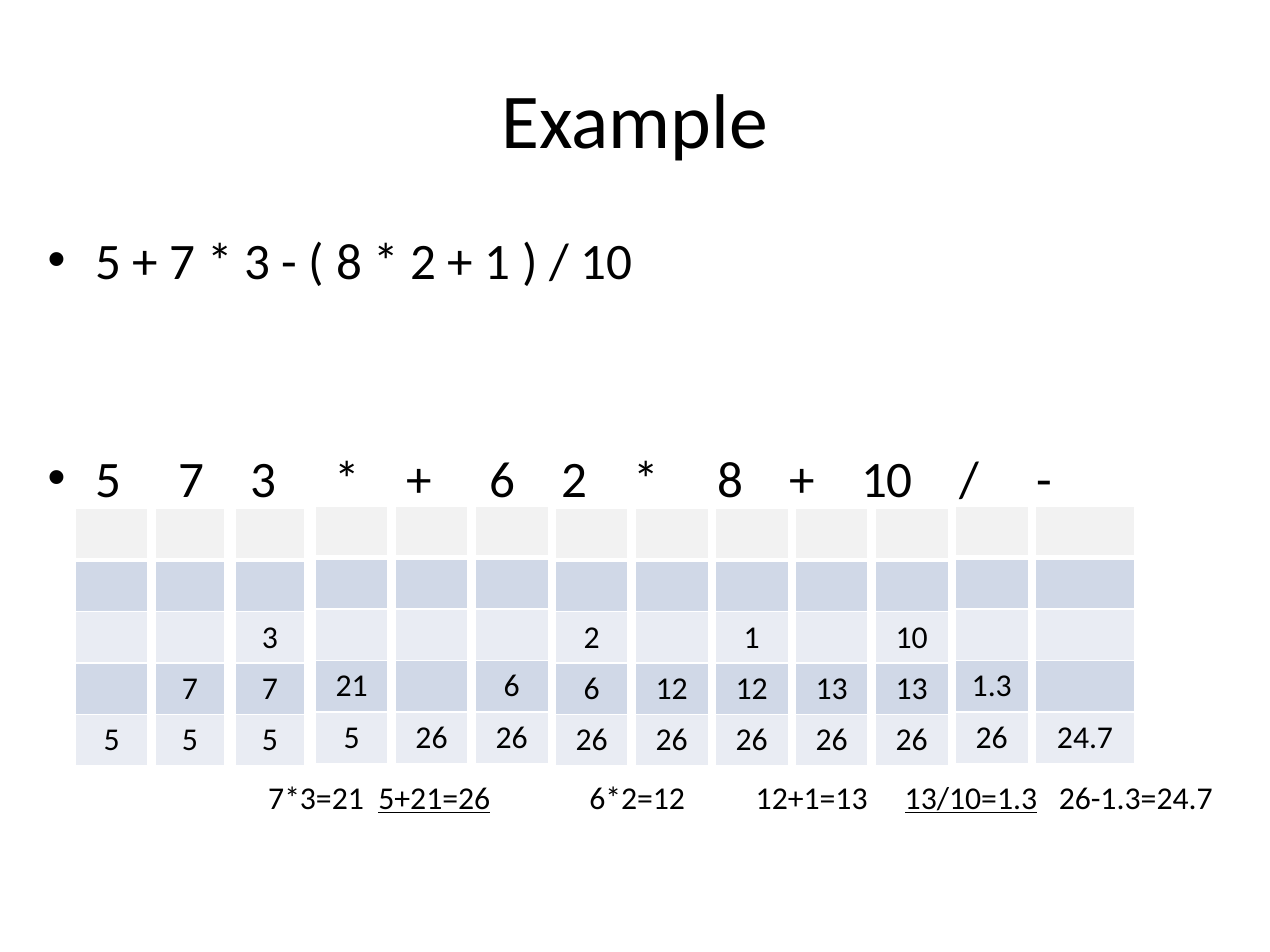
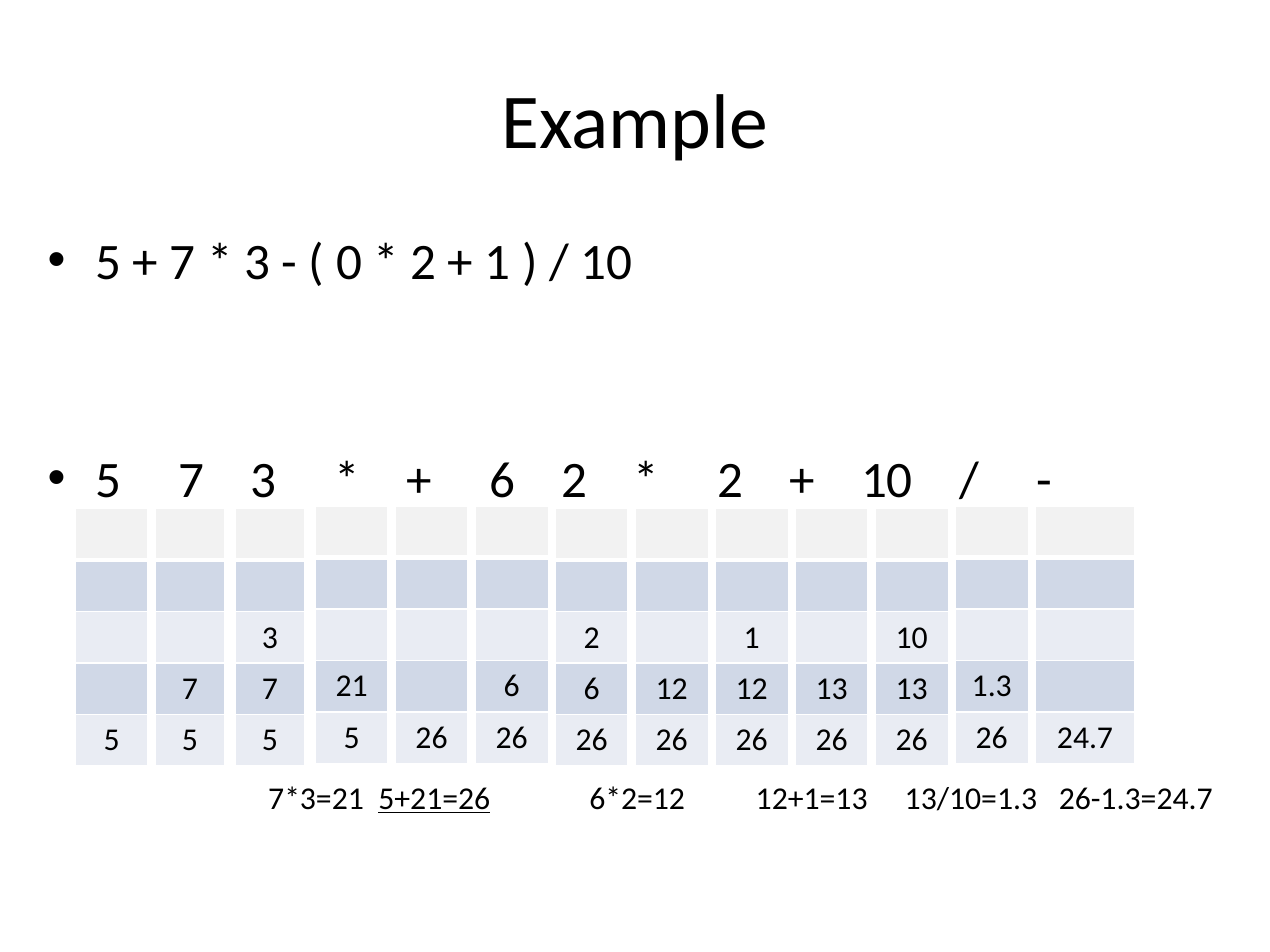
8 at (349, 263): 8 -> 0
8 at (730, 481): 8 -> 2
13/10=1.3 underline: present -> none
